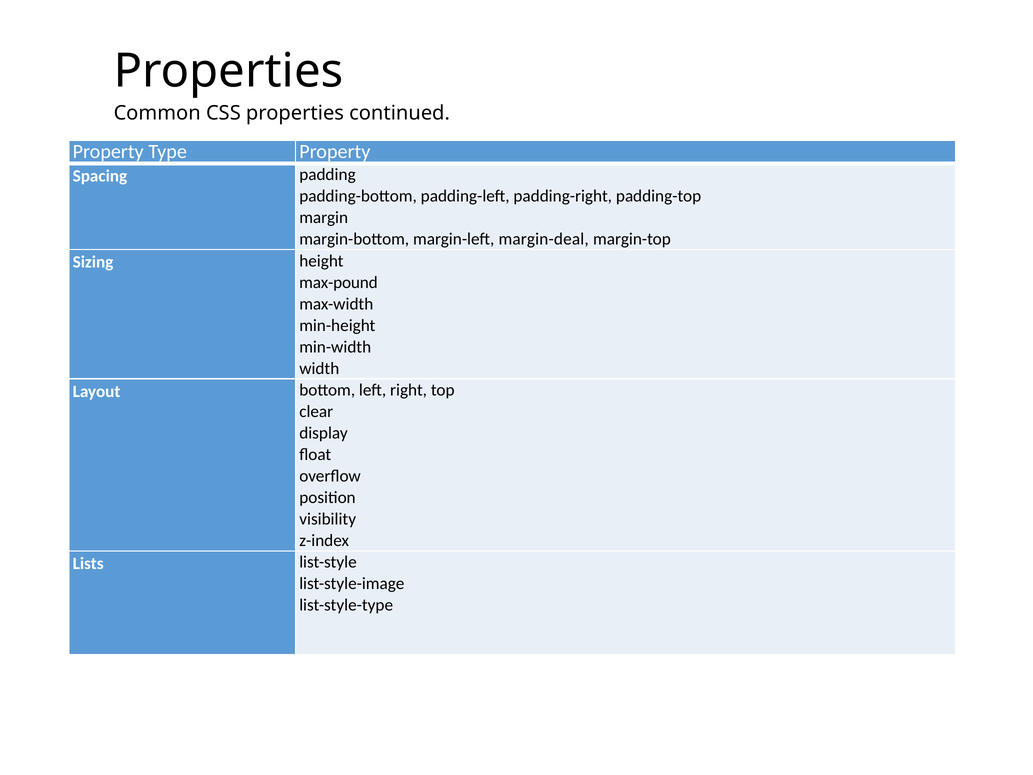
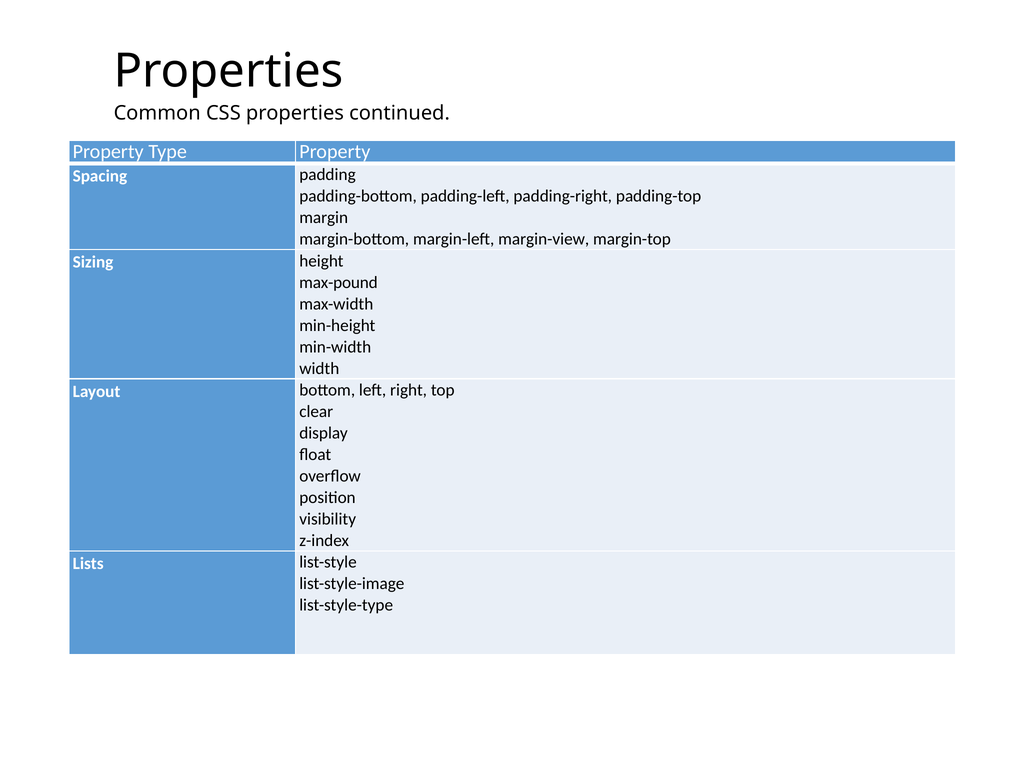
margin-deal: margin-deal -> margin-view
